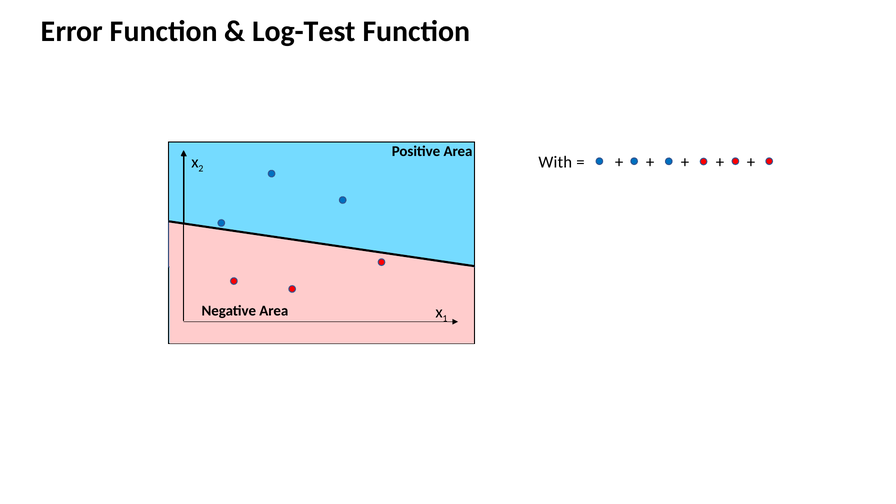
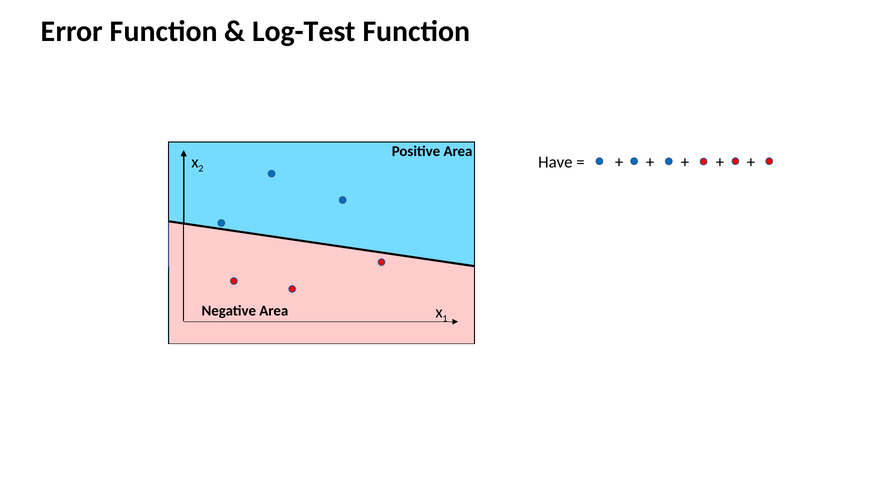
With: With -> Have
